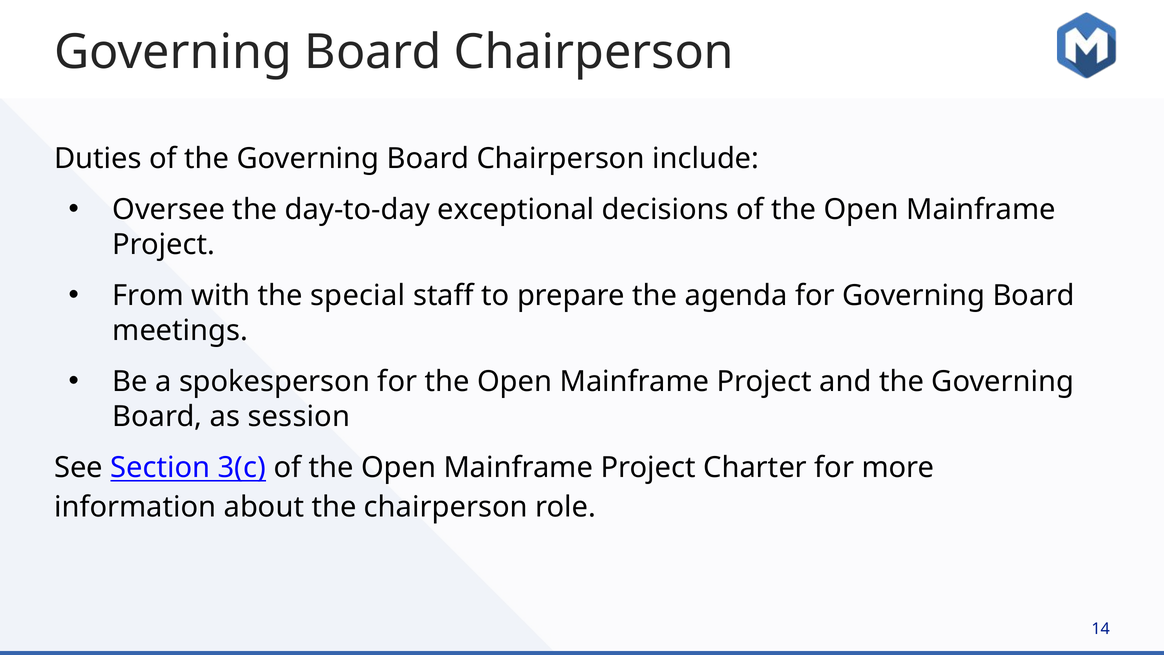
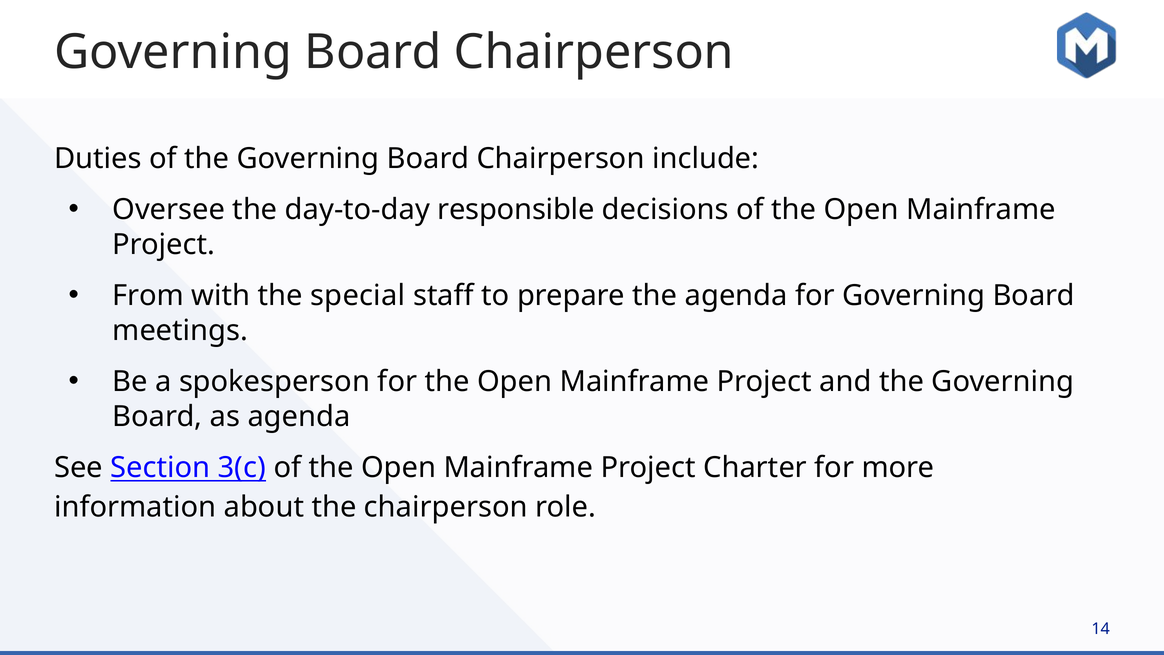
exceptional: exceptional -> responsible
as session: session -> agenda
